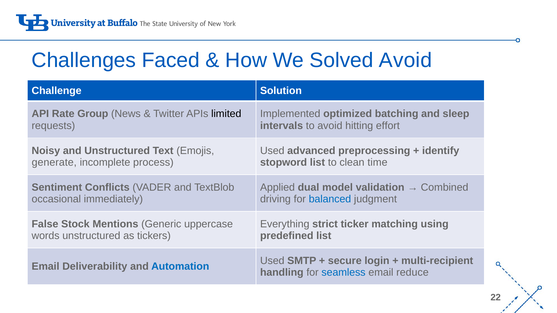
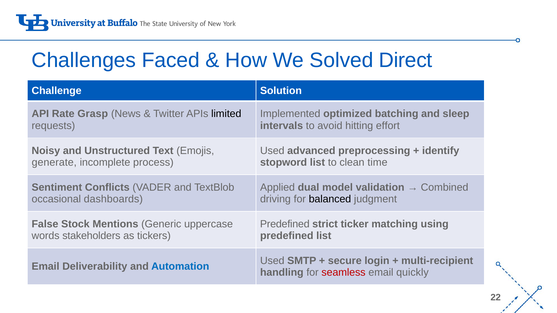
Solved Avoid: Avoid -> Direct
Group: Group -> Grasp
immediately: immediately -> dashboards
balanced colour: blue -> black
Everything at (285, 224): Everything -> Predefined
words unstructured: unstructured -> stakeholders
seamless colour: blue -> red
reduce: reduce -> quickly
